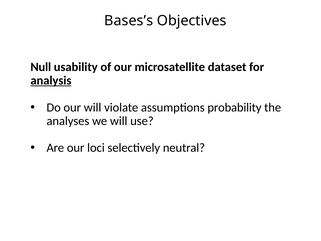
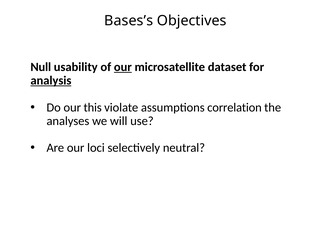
our at (123, 67) underline: none -> present
our will: will -> this
probability: probability -> correlation
